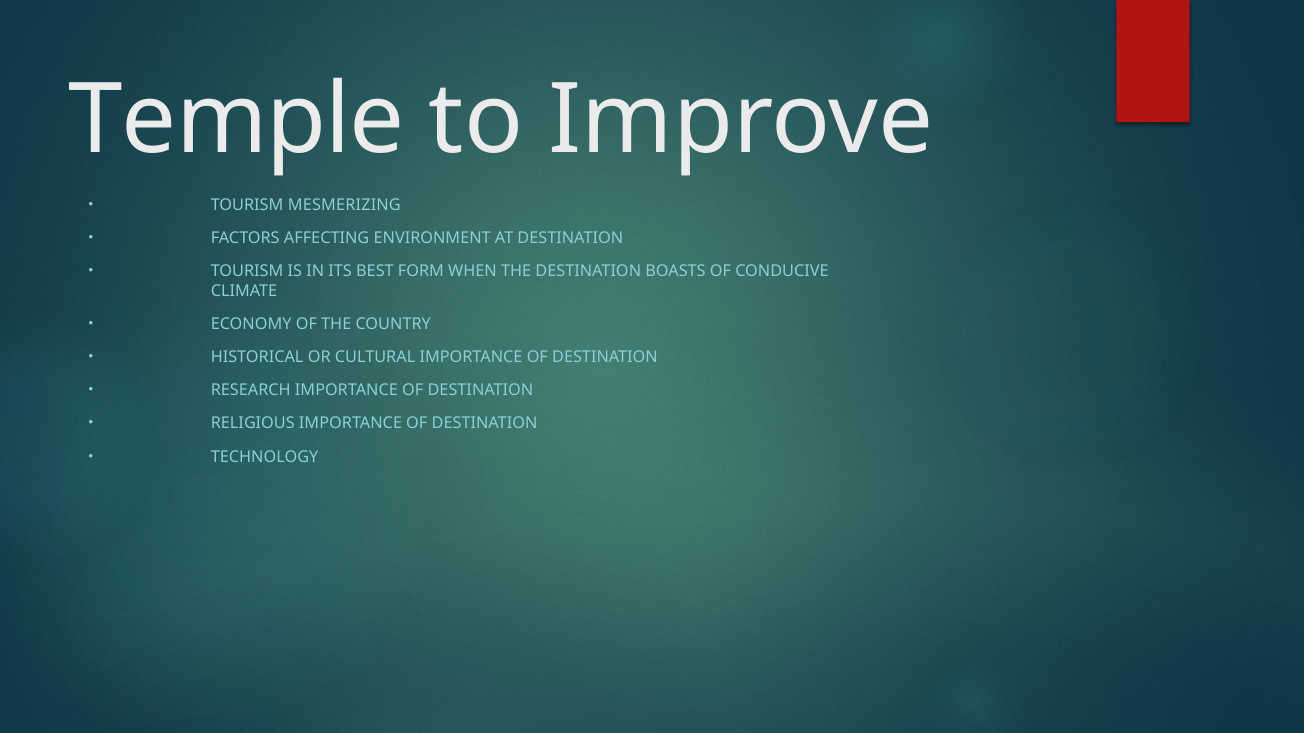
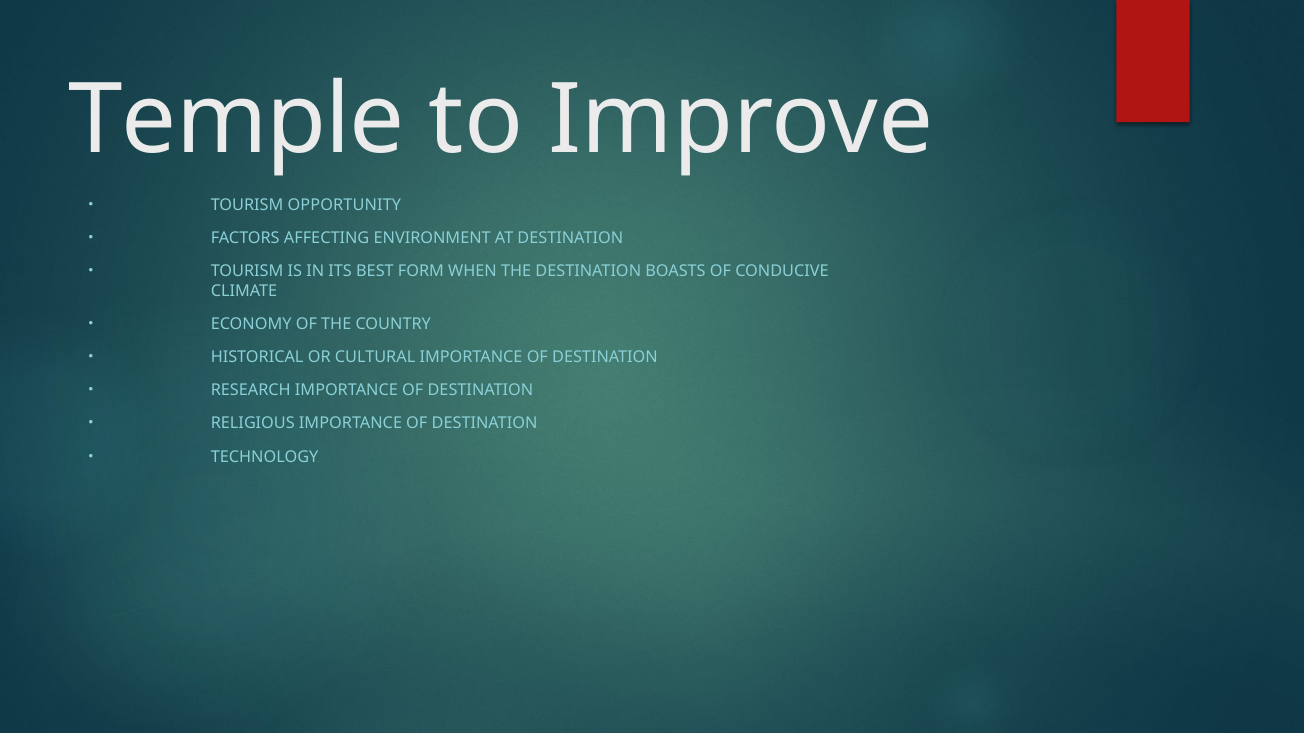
MESMERIZING: MESMERIZING -> OPPORTUNITY
